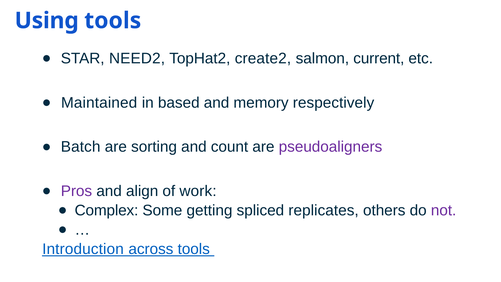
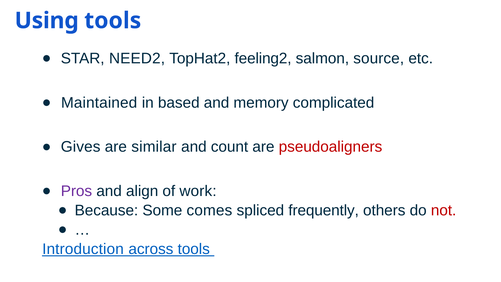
create2: create2 -> feeling2
current: current -> source
respectively: respectively -> complicated
Batch: Batch -> Gives
sorting: sorting -> similar
pseudoaligners colour: purple -> red
Complex: Complex -> Because
getting: getting -> comes
replicates: replicates -> frequently
not colour: purple -> red
